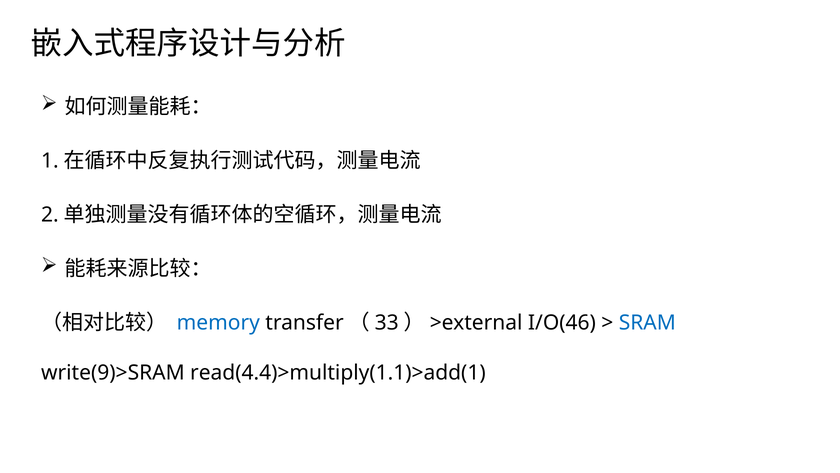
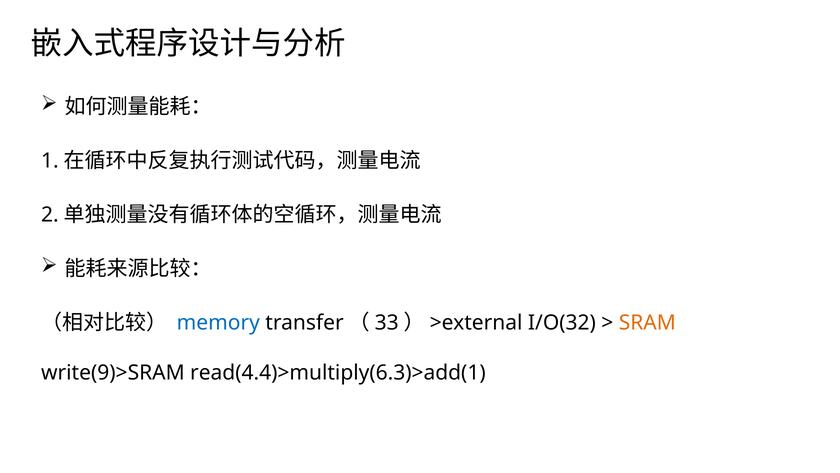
I/O(46: I/O(46 -> I/O(32
SRAM colour: blue -> orange
read(4.4)>multiply(1.1)>add(1: read(4.4)>multiply(1.1)>add(1 -> read(4.4)>multiply(6.3)>add(1
